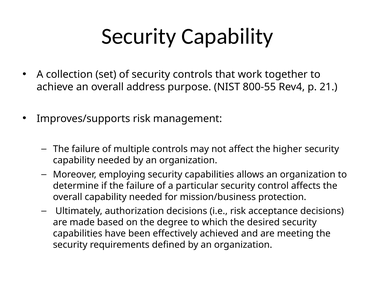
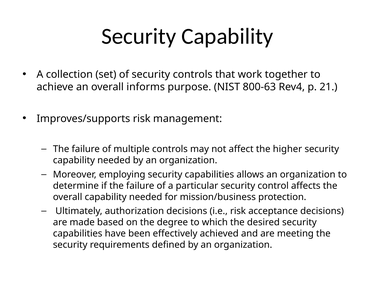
address: address -> informs
800-55: 800-55 -> 800-63
